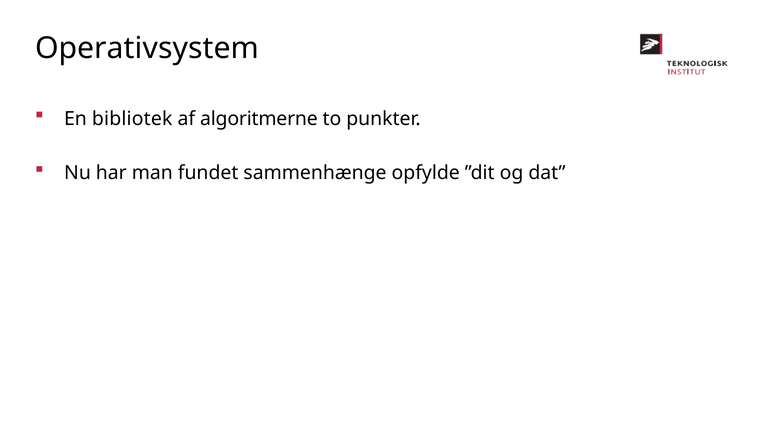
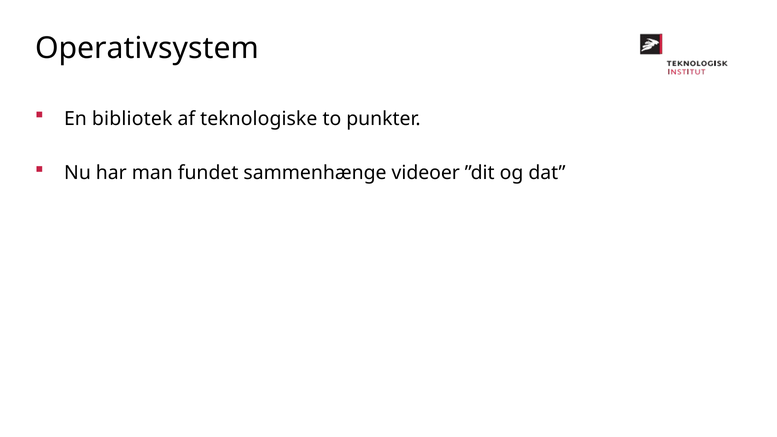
algoritmerne: algoritmerne -> teknologiske
opfylde: opfylde -> videoer
